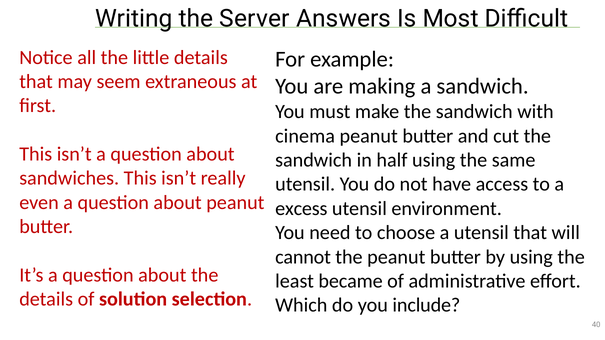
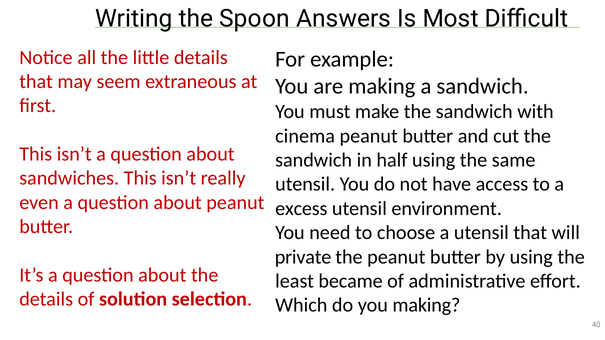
Server: Server -> Spoon
cannot: cannot -> private
you include: include -> making
